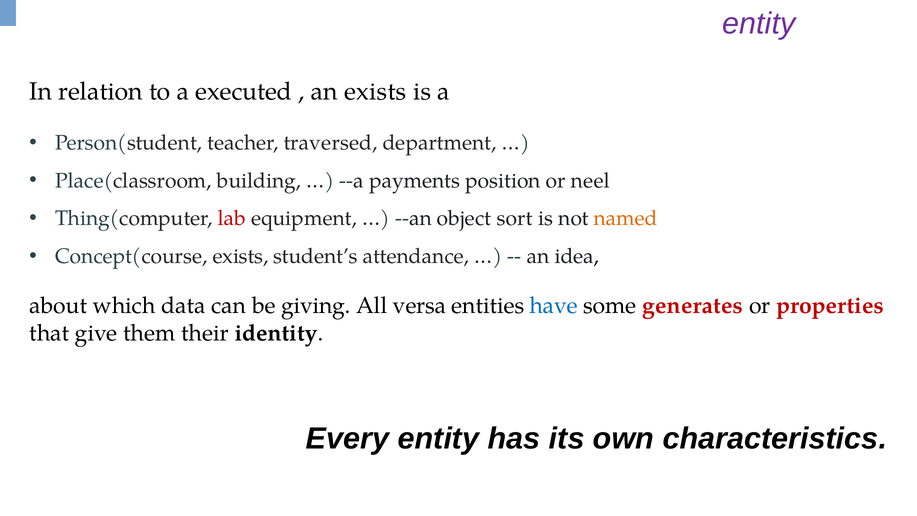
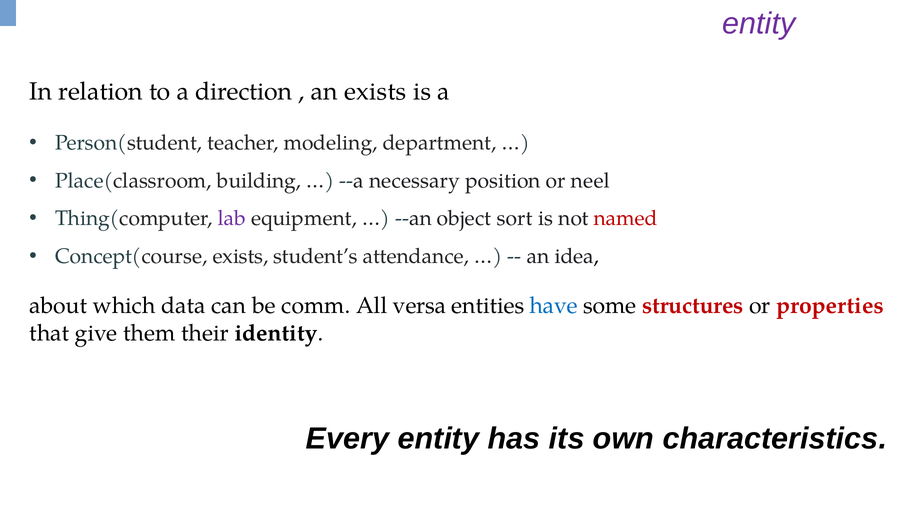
executed: executed -> direction
traversed: traversed -> modeling
payments: payments -> necessary
lab colour: red -> purple
named colour: orange -> red
giving: giving -> comm
generates: generates -> structures
